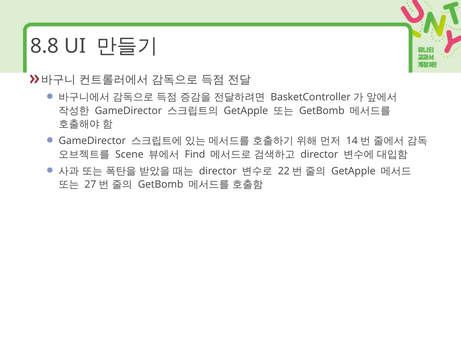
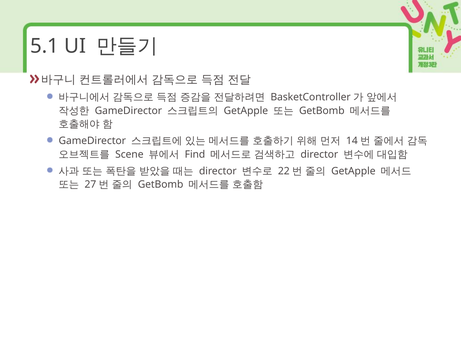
8.8: 8.8 -> 5.1
